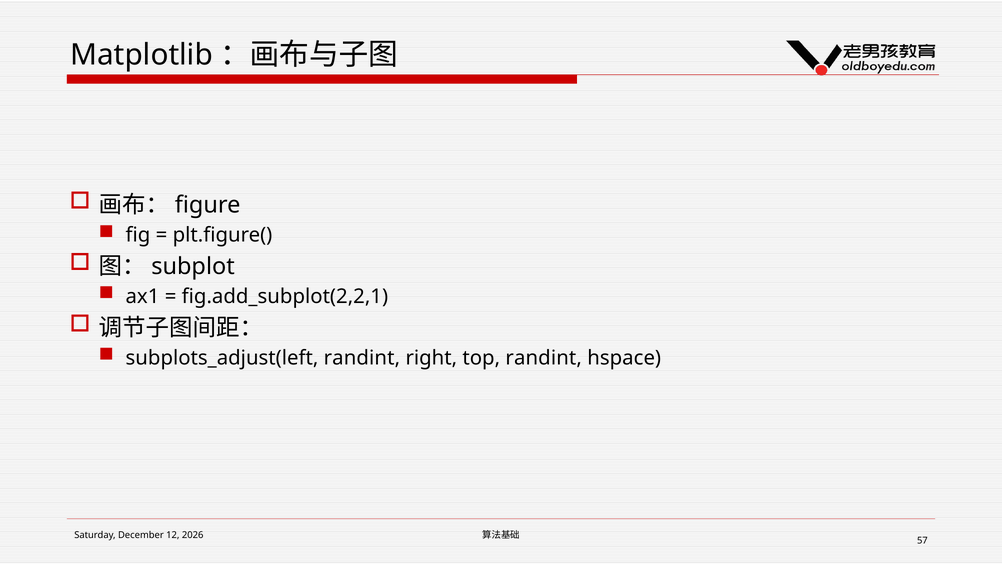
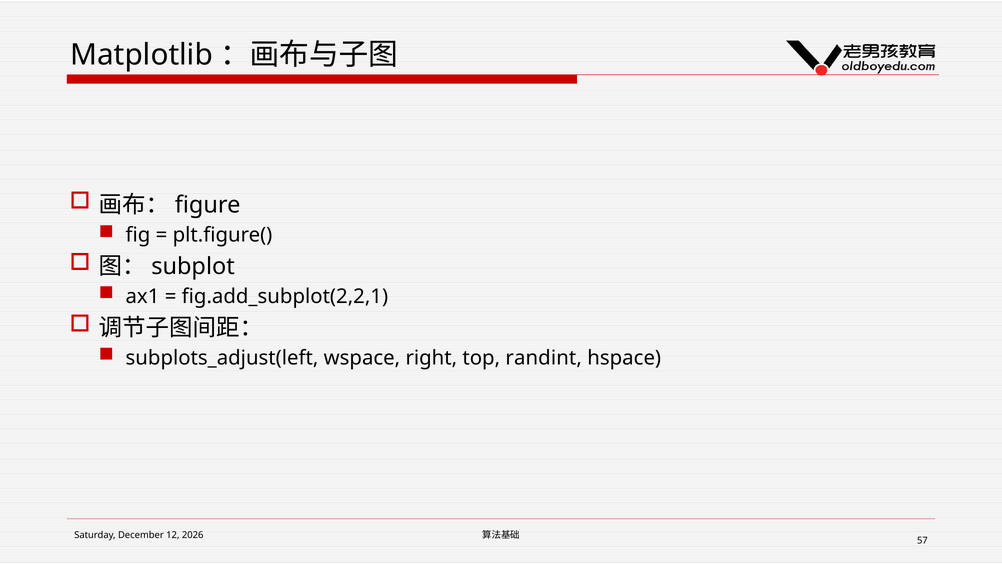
subplots_adjust(left randint: randint -> wspace
